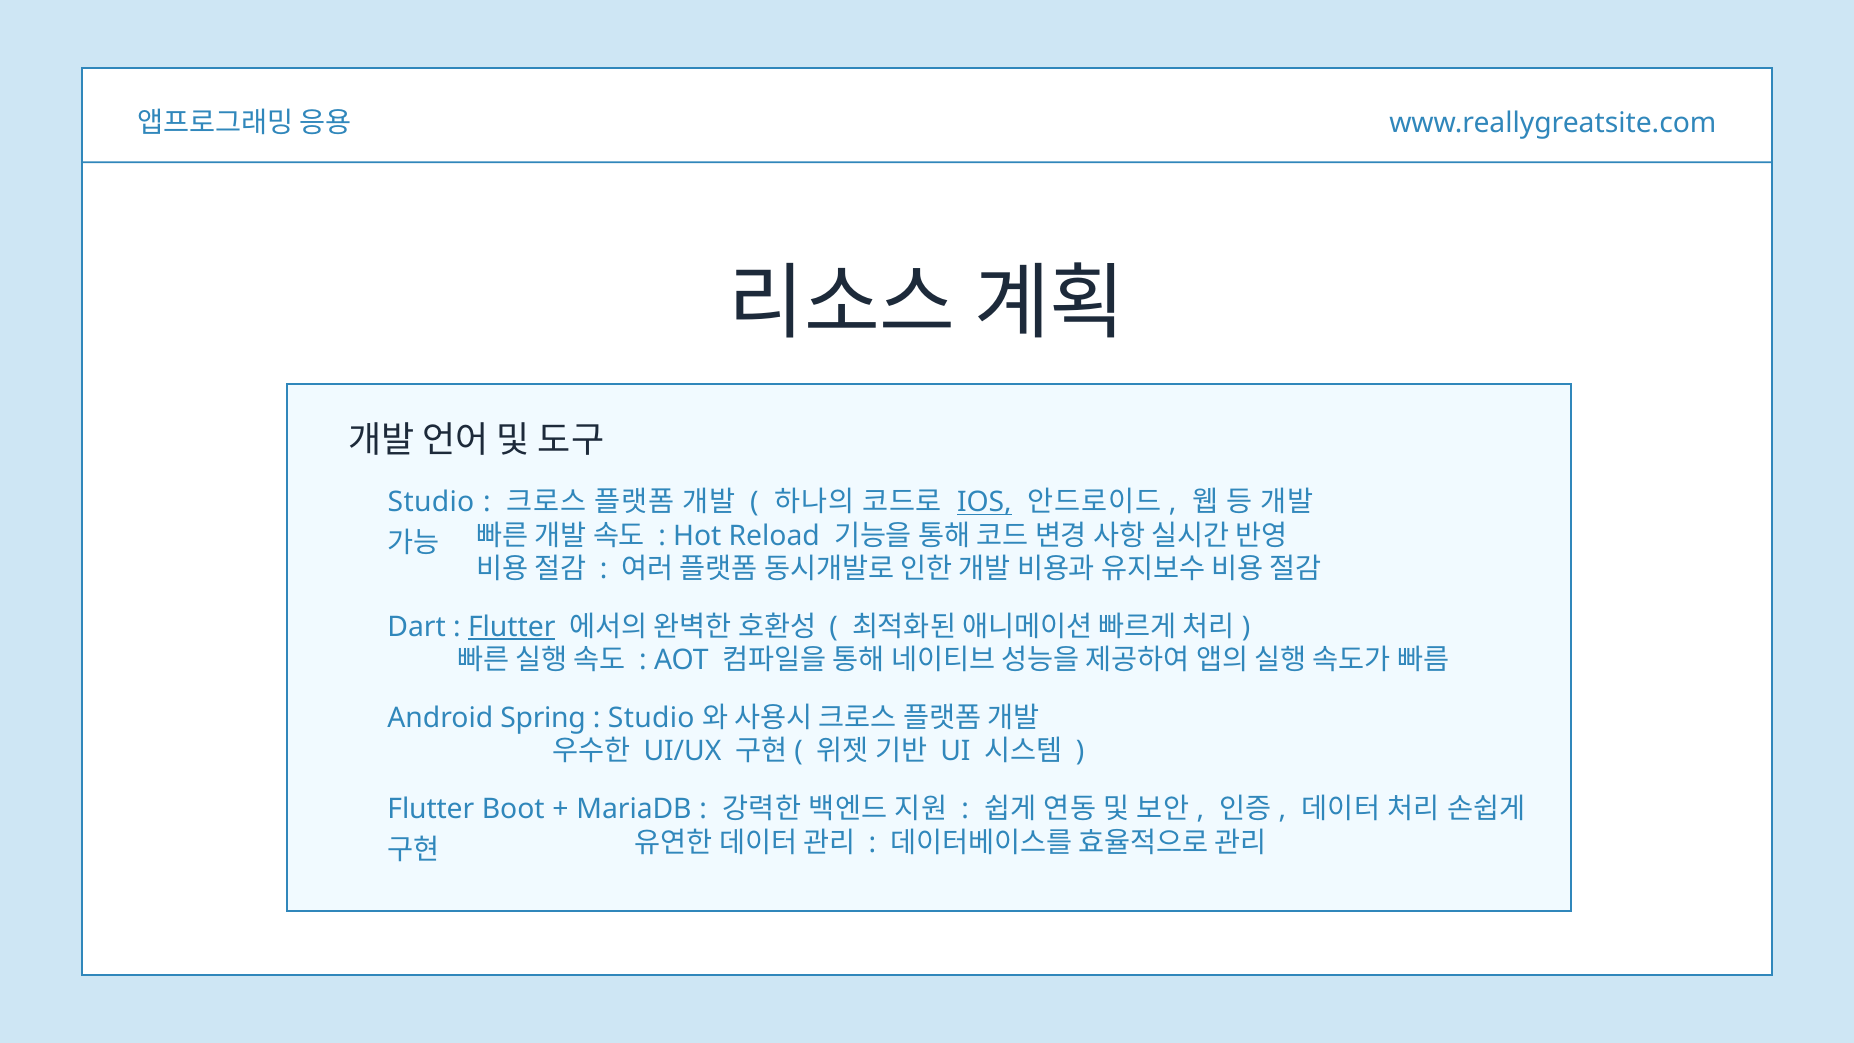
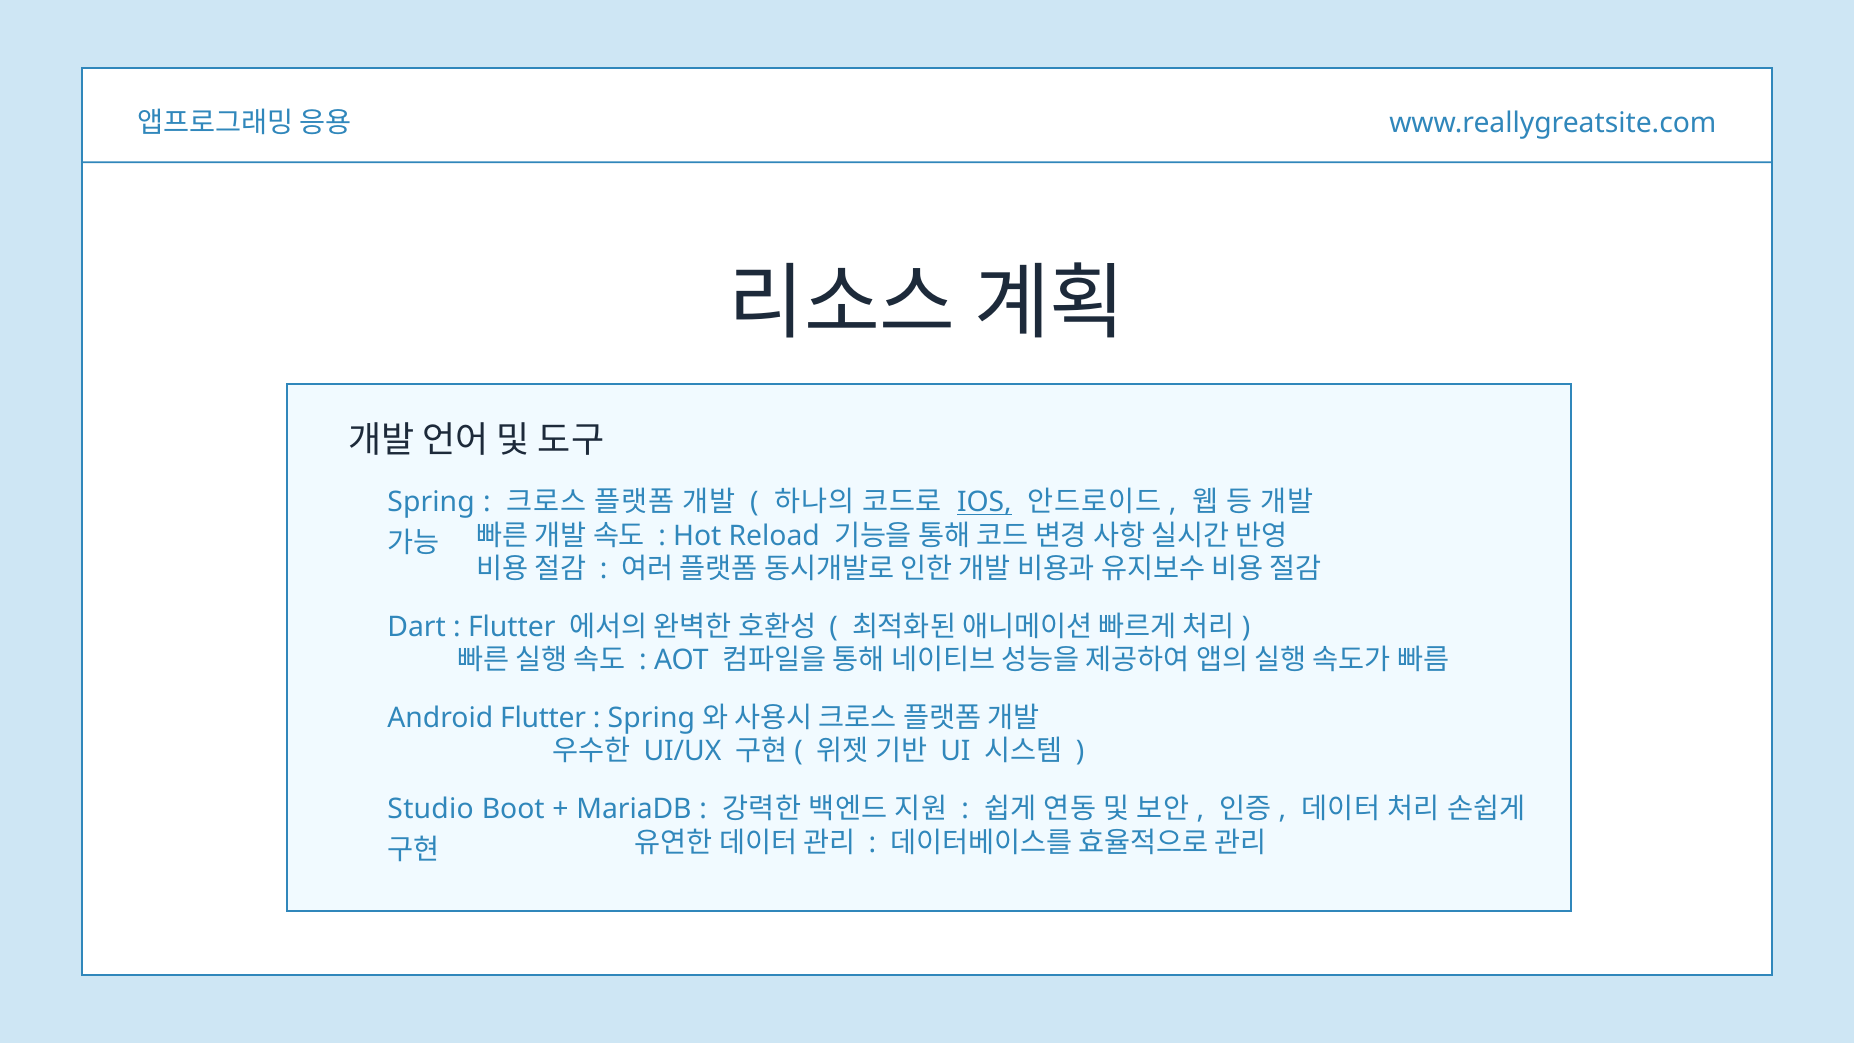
Studio at (431, 502): Studio -> Spring
Flutter at (512, 627) underline: present -> none
Android Spring: Spring -> Flutter
Studio at (651, 718): Studio -> Spring
Flutter at (431, 809): Flutter -> Studio
